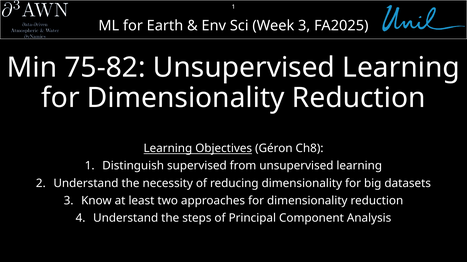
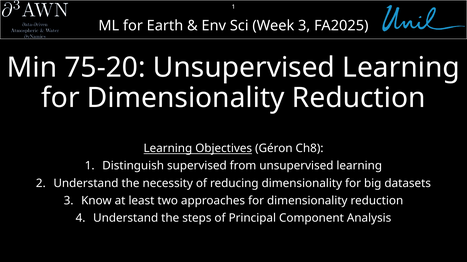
75-82: 75-82 -> 75-20
